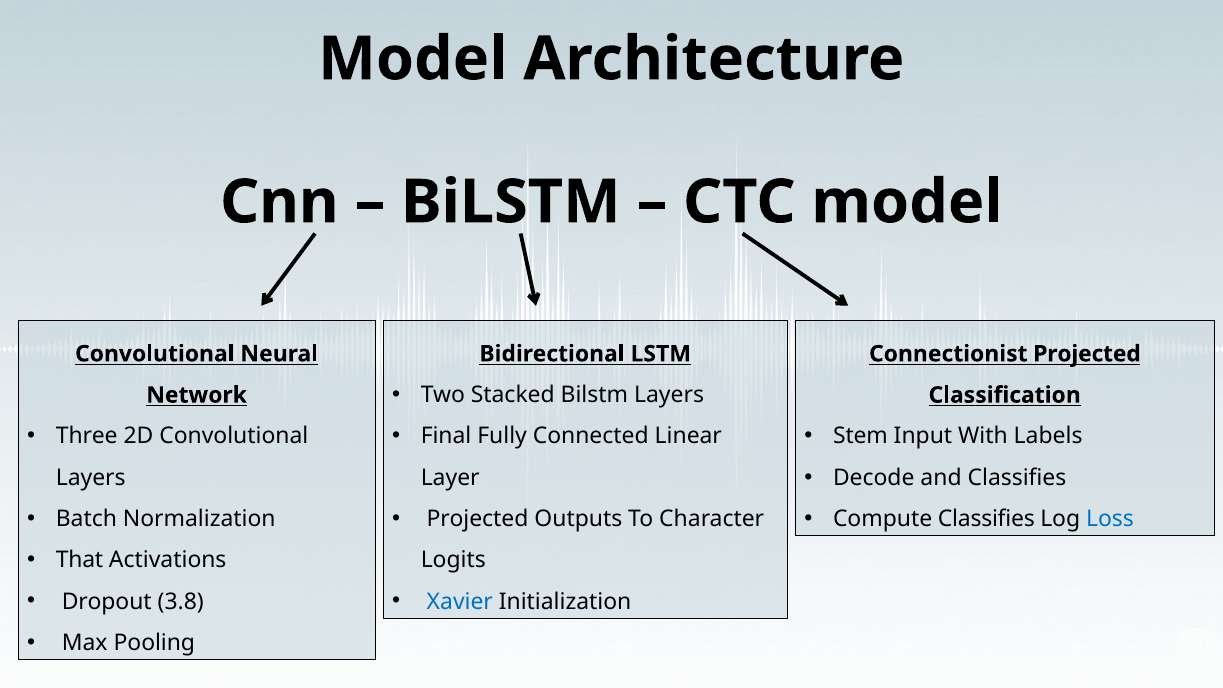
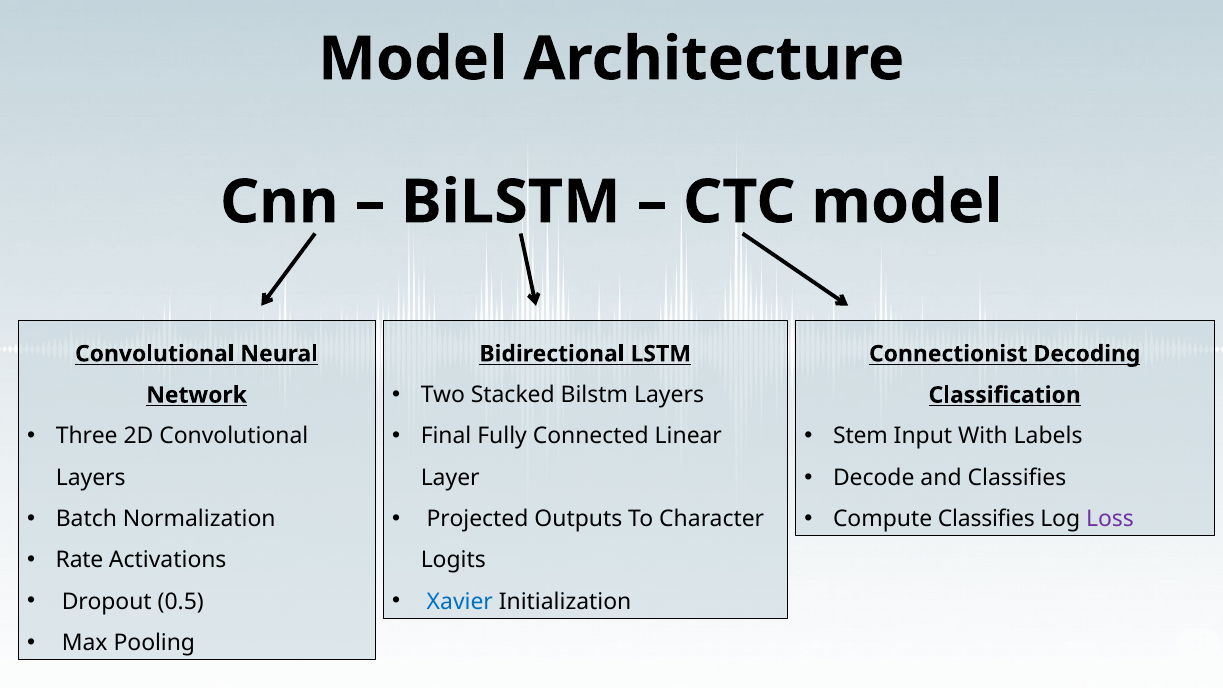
Connectionist Projected: Projected -> Decoding
Loss colour: blue -> purple
That: That -> Rate
3.8: 3.8 -> 0.5
